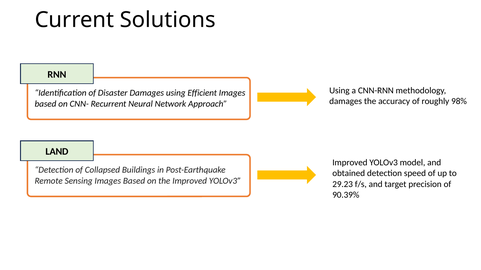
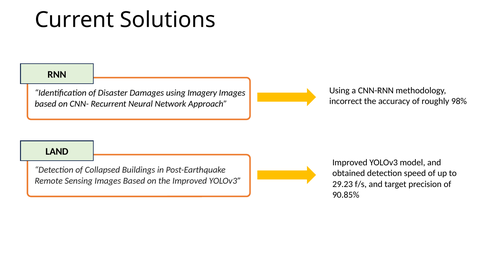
Efficient: Efficient -> Imagery
damages at (346, 101): damages -> incorrect
90.39%: 90.39% -> 90.85%
